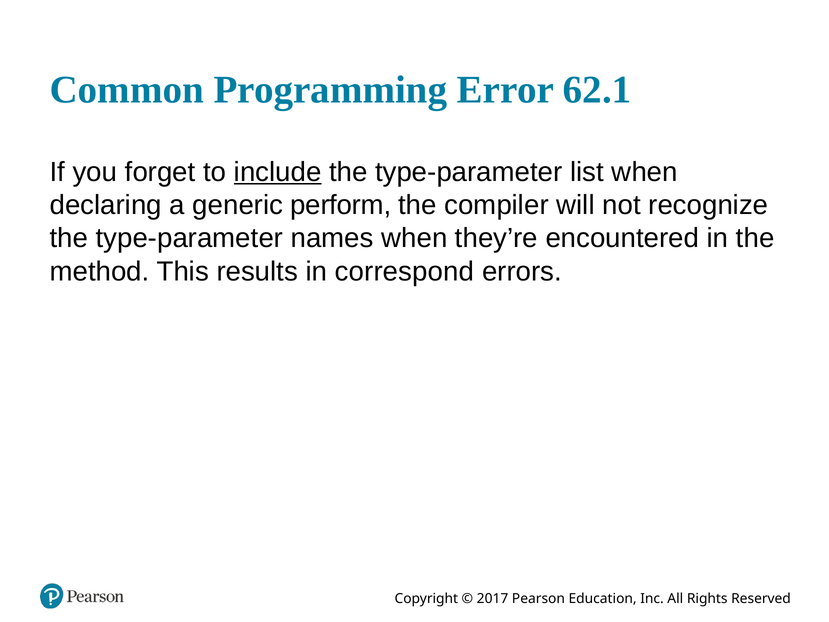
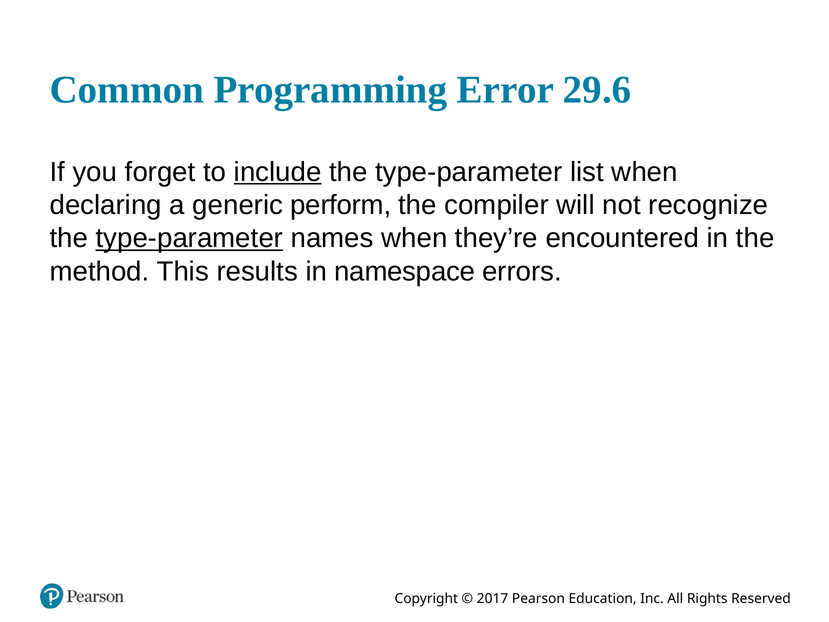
62.1: 62.1 -> 29.6
type-parameter at (189, 238) underline: none -> present
correspond: correspond -> namespace
